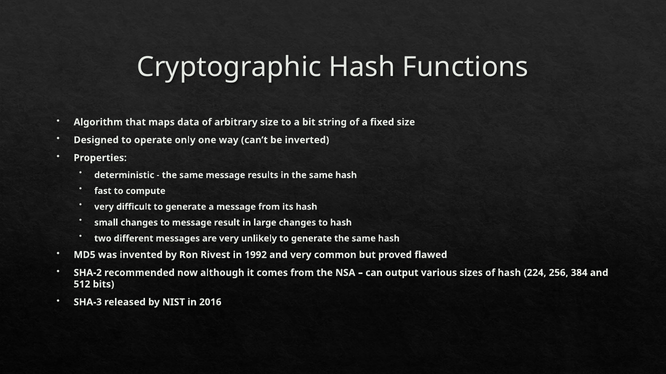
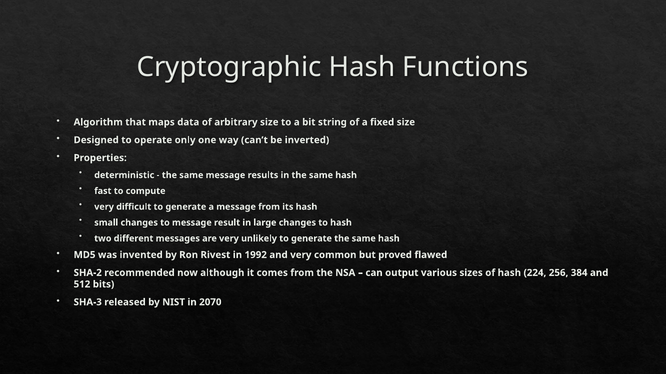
2016: 2016 -> 2070
